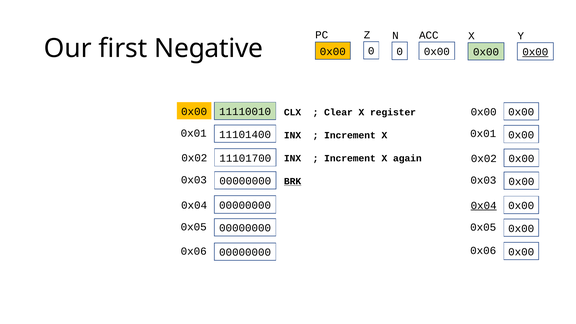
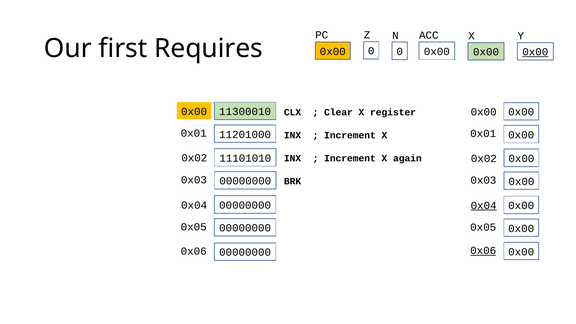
Negative: Negative -> Requires
11110010: 11110010 -> 11300010
11101400: 11101400 -> 11201000
11101700: 11101700 -> 11101010
BRK underline: present -> none
0x06 at (483, 251) underline: none -> present
